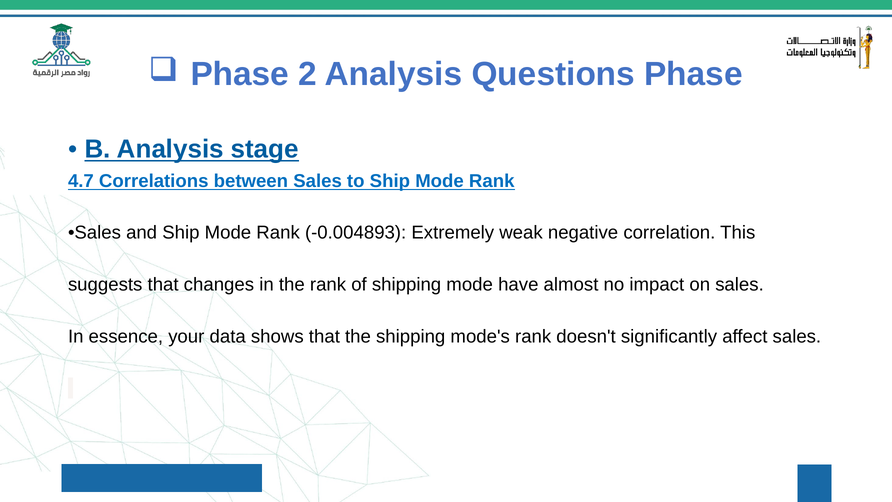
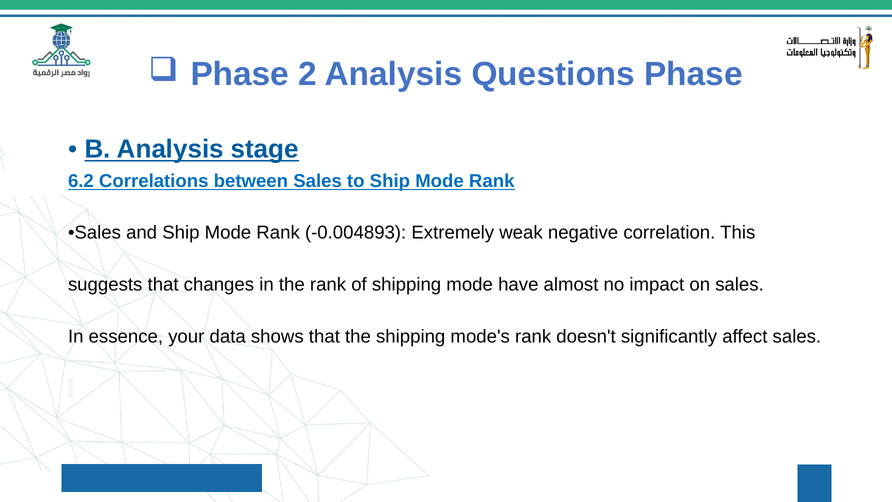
4.7: 4.7 -> 6.2
